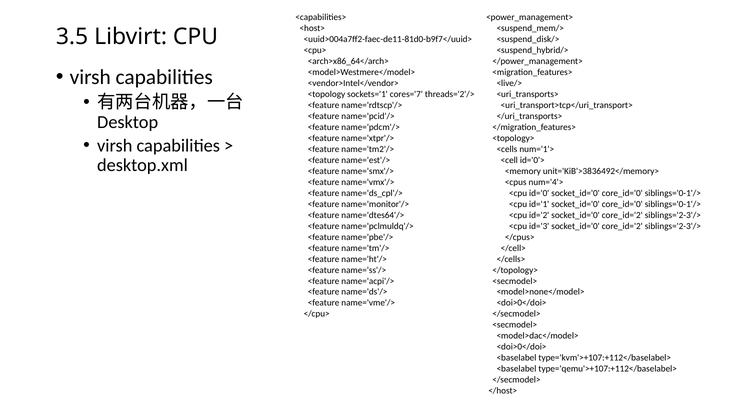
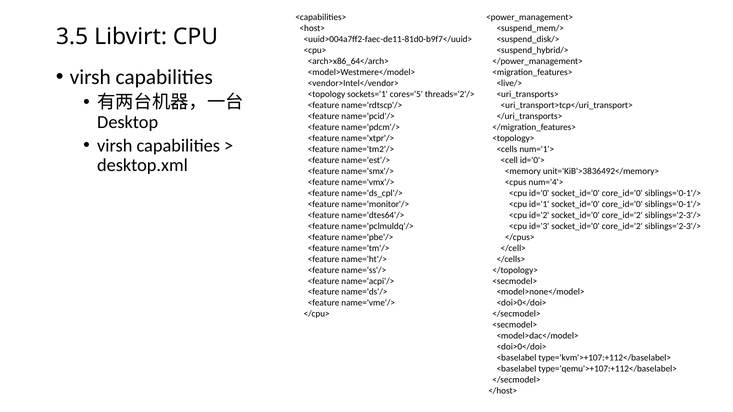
cores='7: cores='7 -> cores='5
